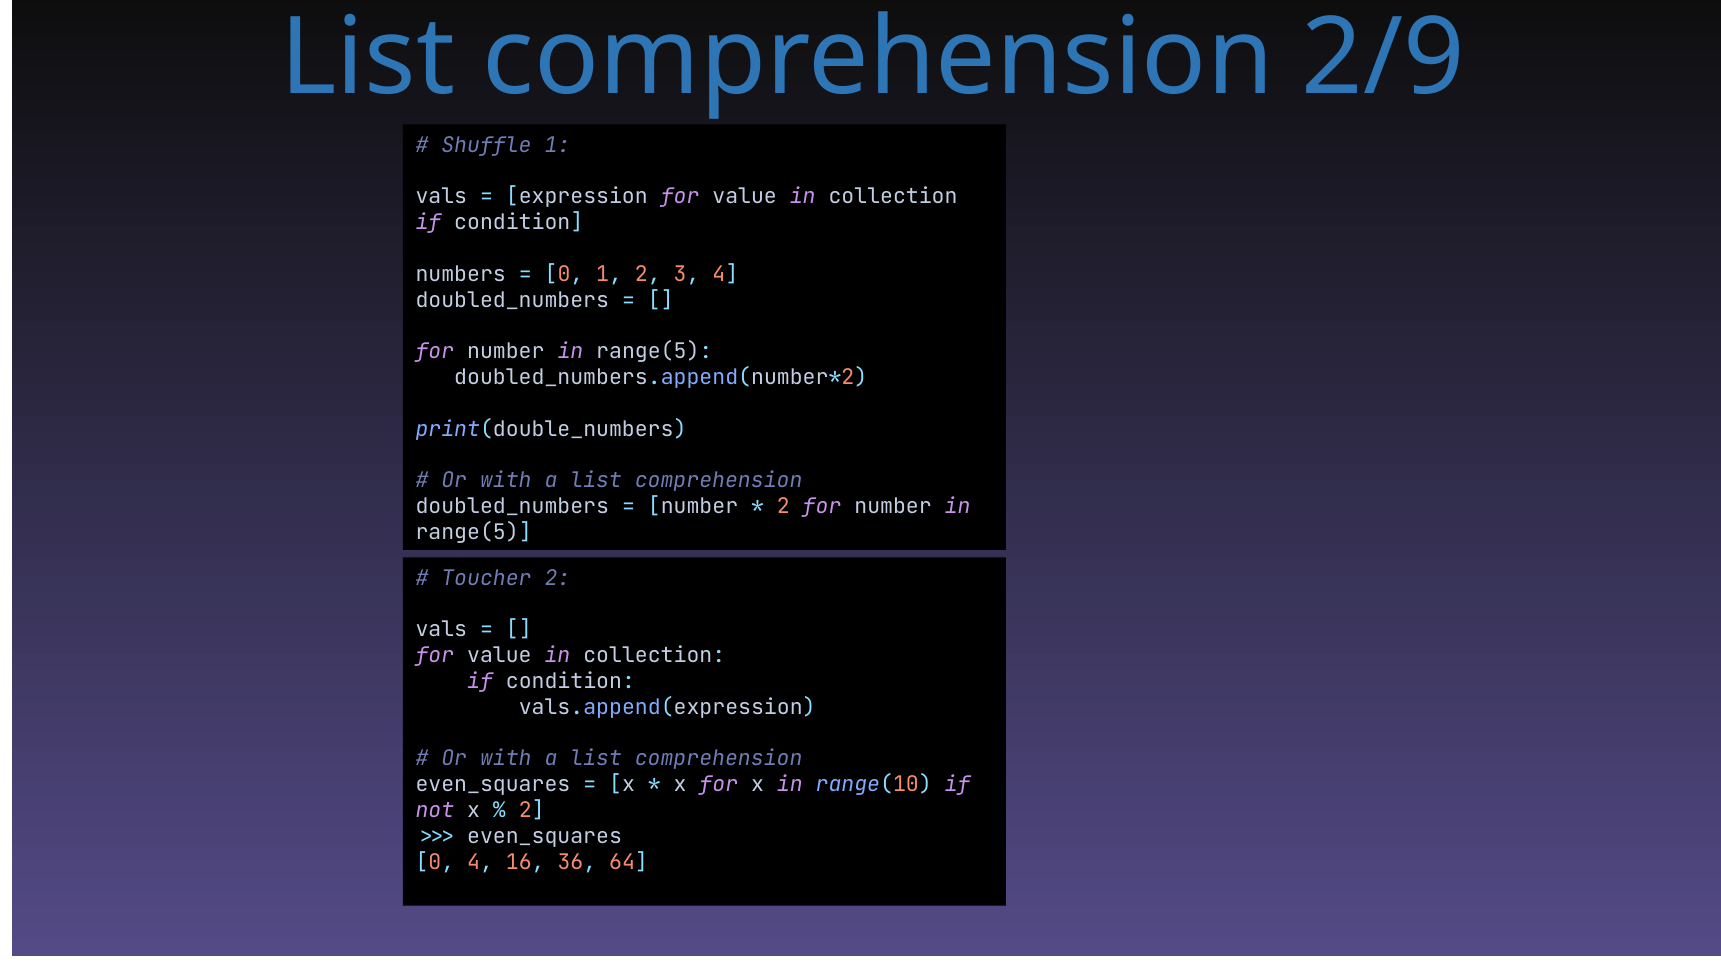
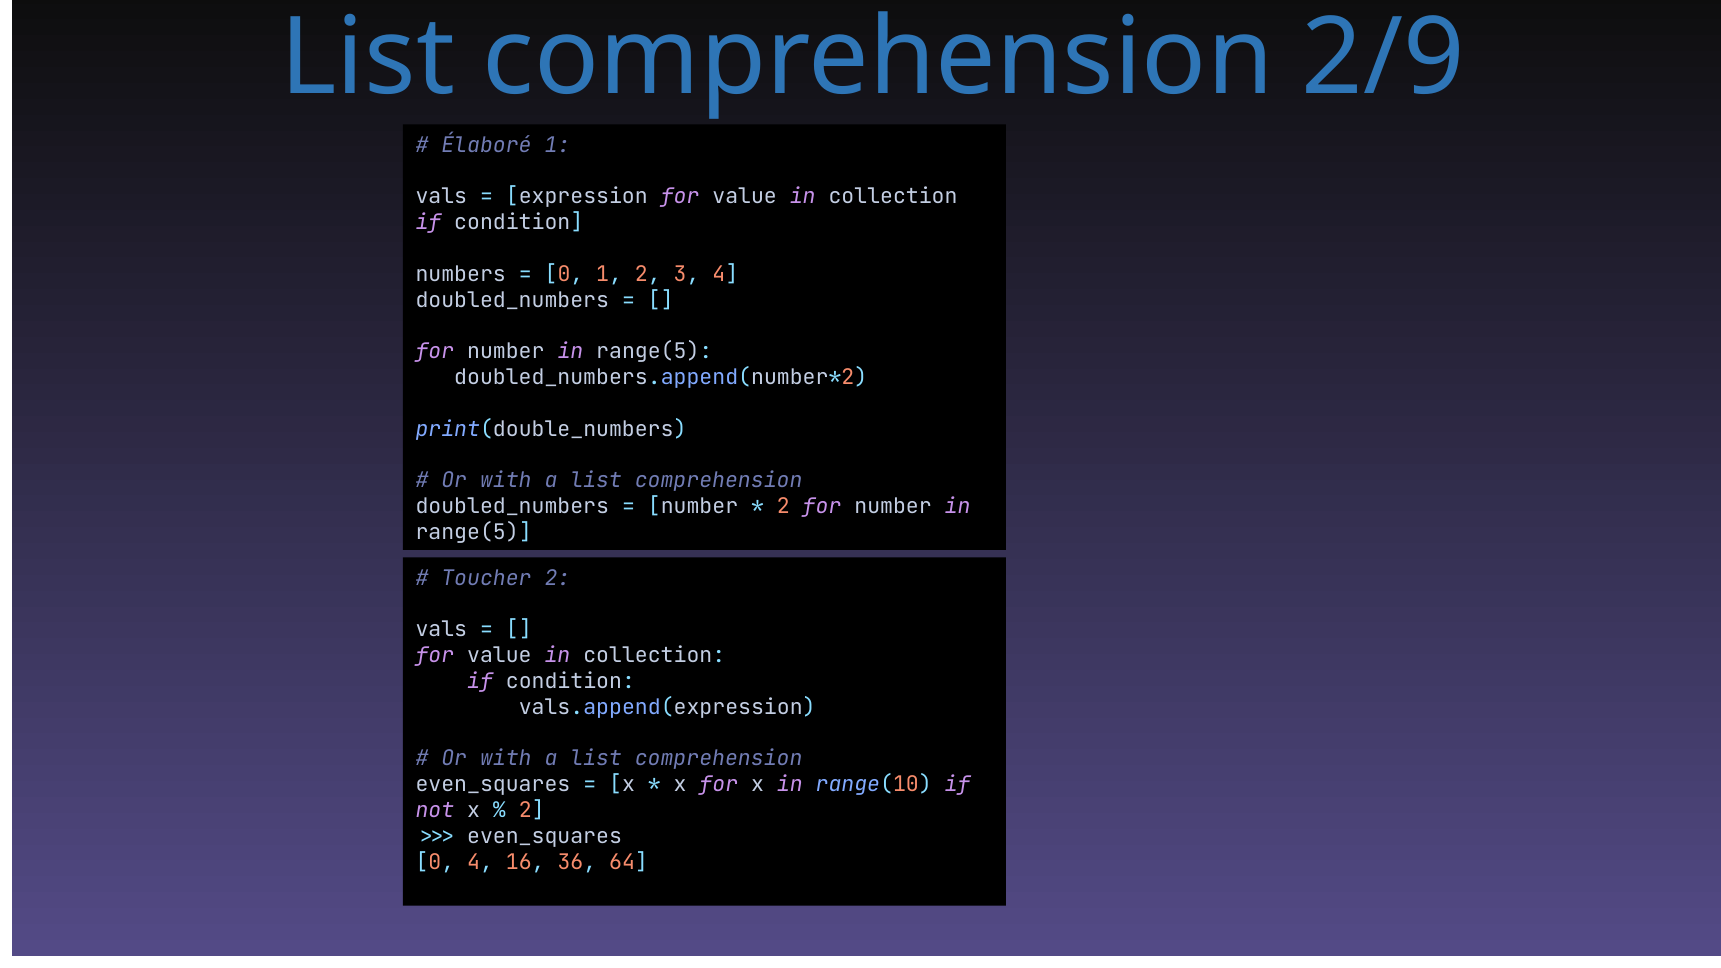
Shuffle: Shuffle -> Élaboré
